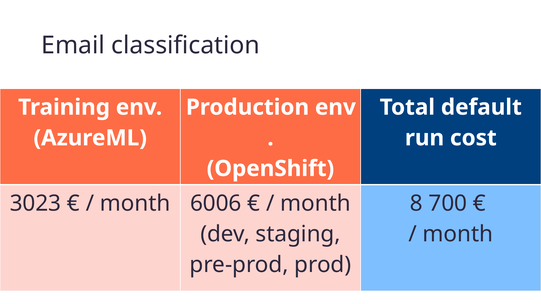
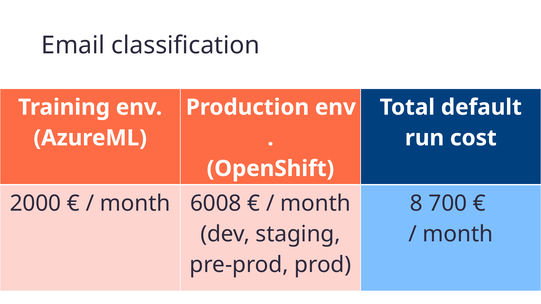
3023: 3023 -> 2000
6006: 6006 -> 6008
